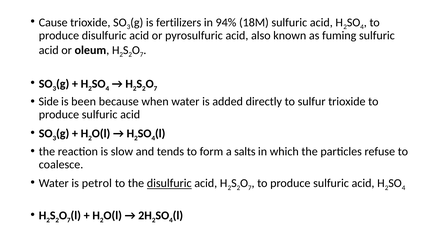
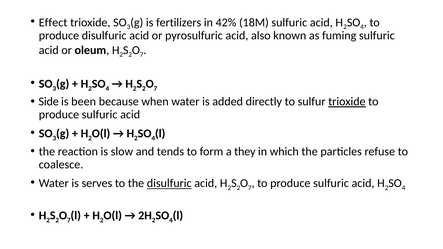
Cause: Cause -> Effect
94%: 94% -> 42%
trioxide at (347, 102) underline: none -> present
salts: salts -> they
petrol: petrol -> serves
